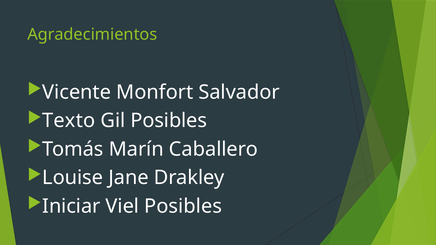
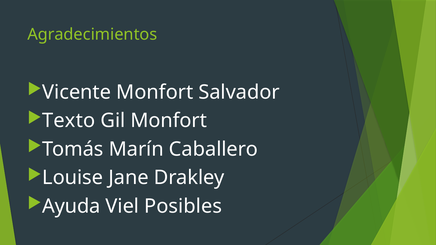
Gil Posibles: Posibles -> Monfort
Iniciar: Iniciar -> Ayuda
